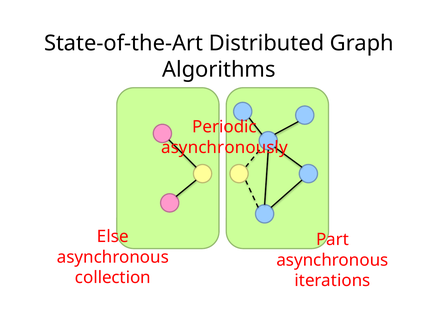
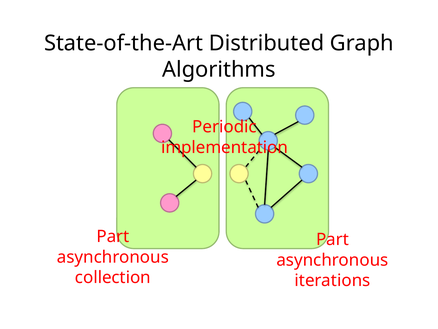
asynchronously: asynchronously -> implementation
Else at (113, 236): Else -> Part
